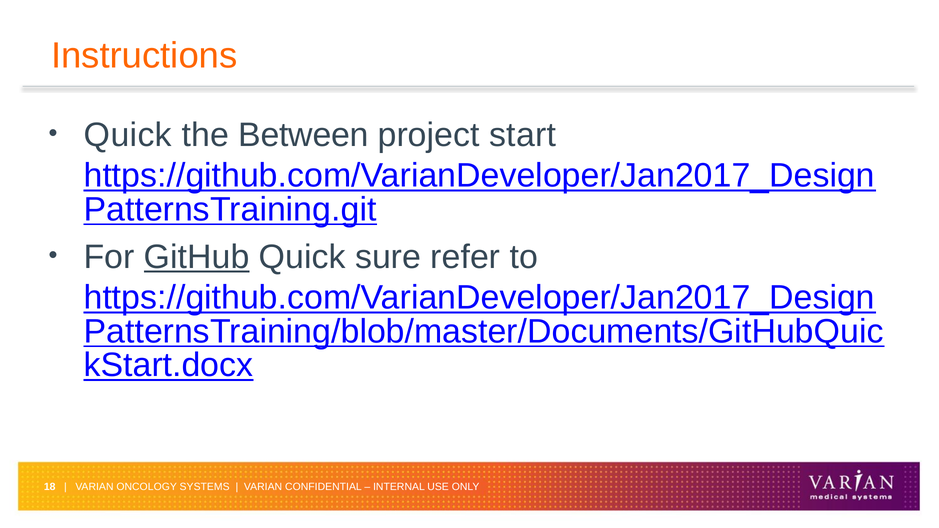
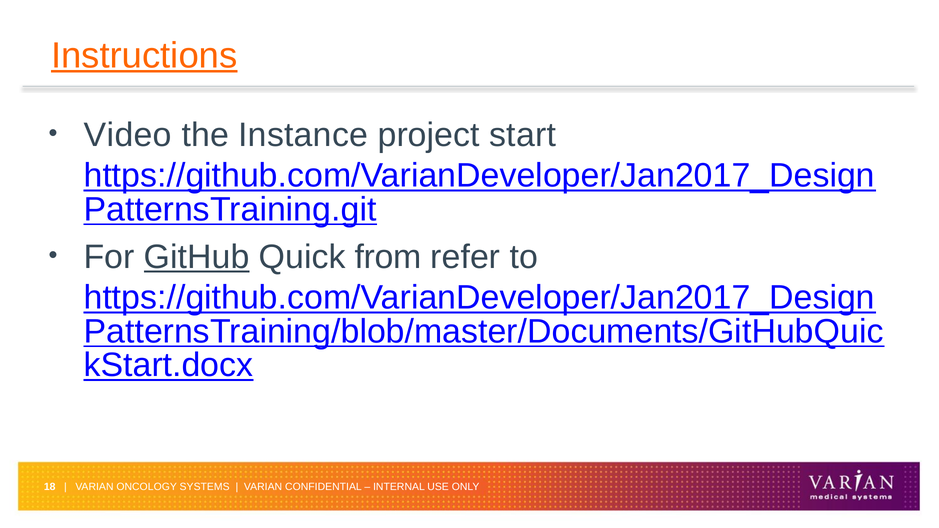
Instructions underline: none -> present
Quick at (128, 135): Quick -> Video
Between: Between -> Instance
sure: sure -> from
